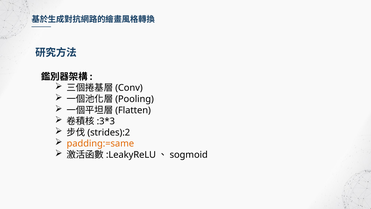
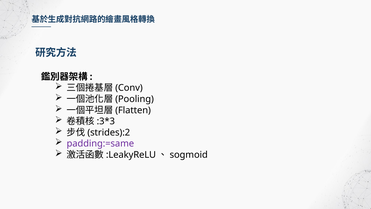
padding:=same colour: orange -> purple
